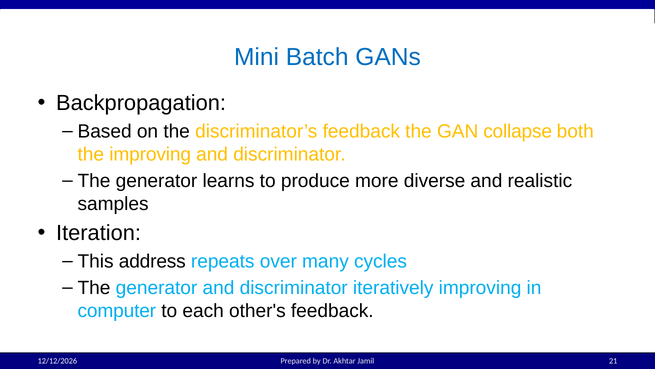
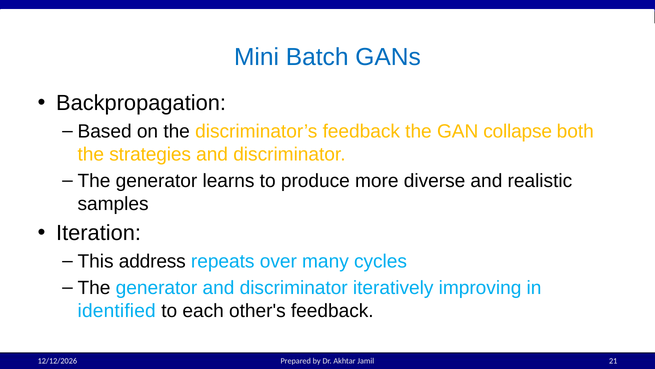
the improving: improving -> strategies
computer: computer -> identified
